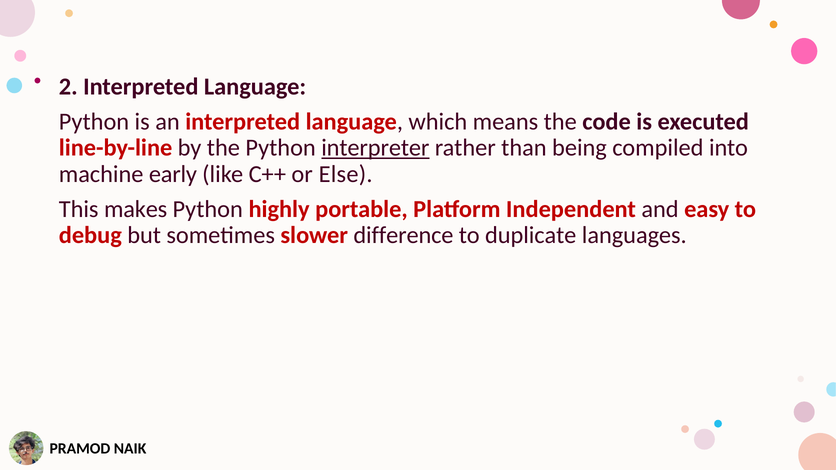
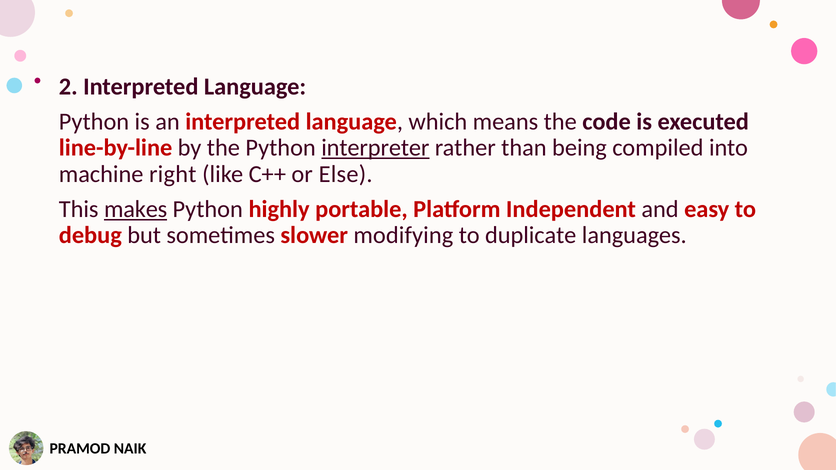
early: early -> right
makes underline: none -> present
difference: difference -> modifying
